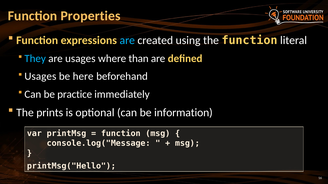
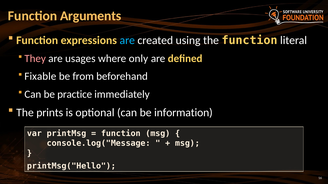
Properties: Properties -> Arguments
They colour: light blue -> pink
than: than -> only
Usages at (40, 77): Usages -> Fixable
here: here -> from
